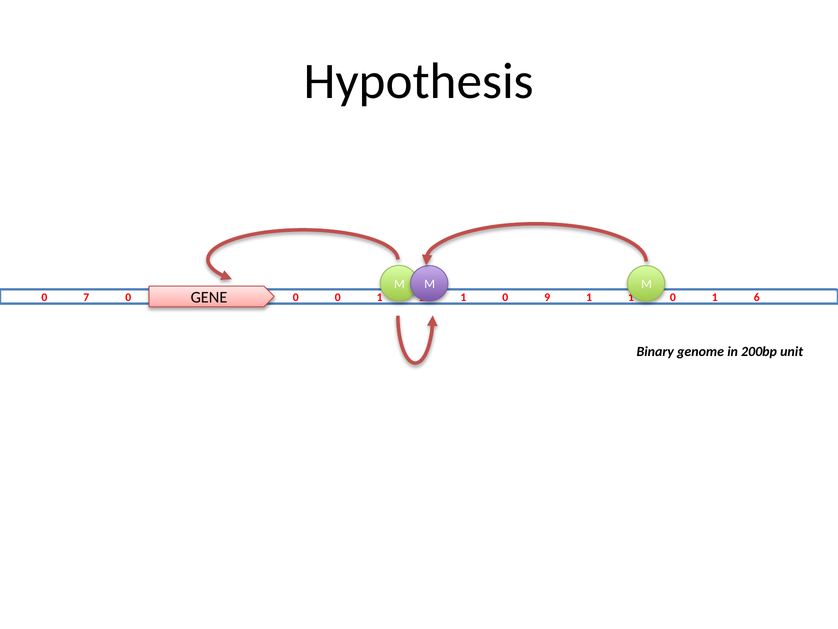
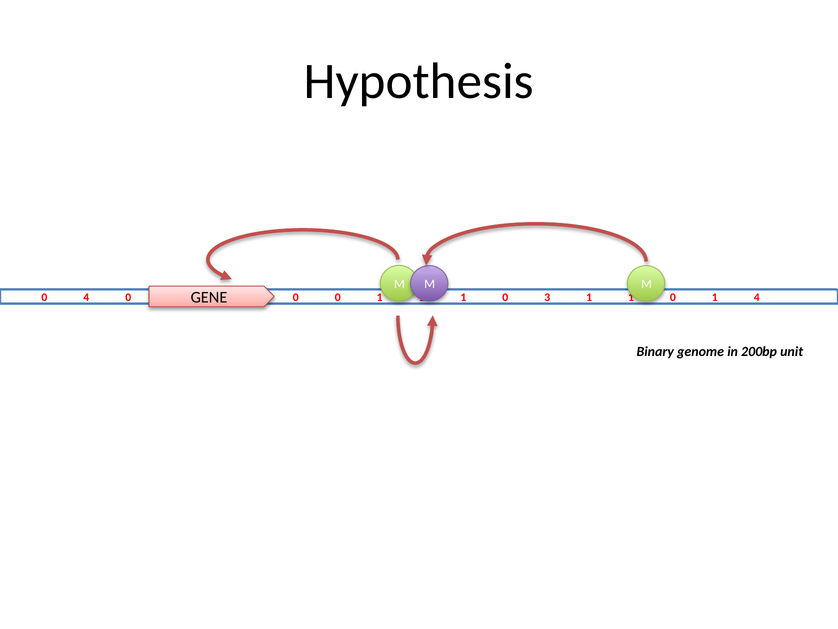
0 7: 7 -> 4
9: 9 -> 3
1 6: 6 -> 4
